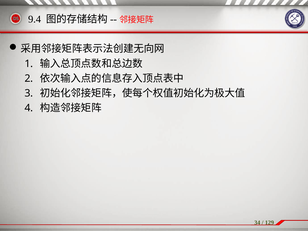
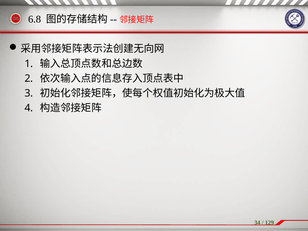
9.4: 9.4 -> 6.8
